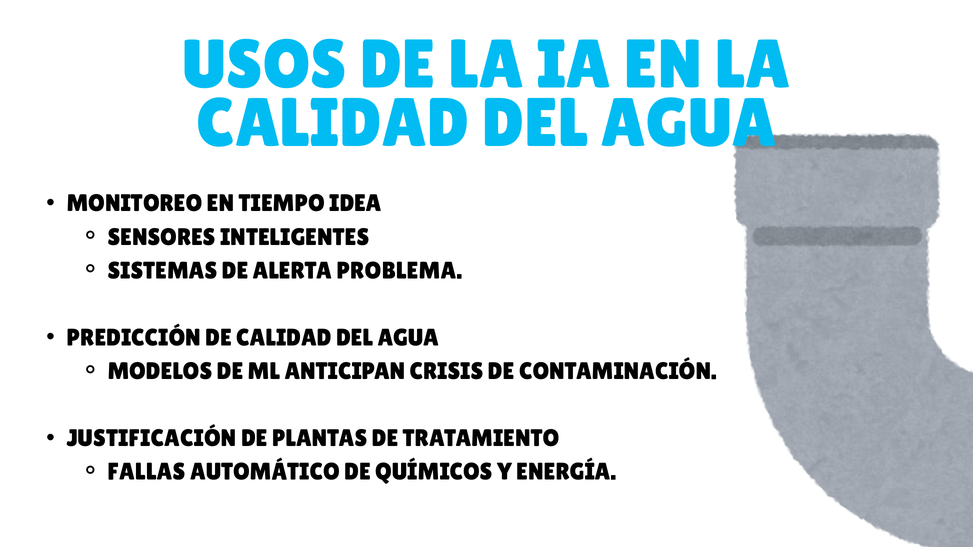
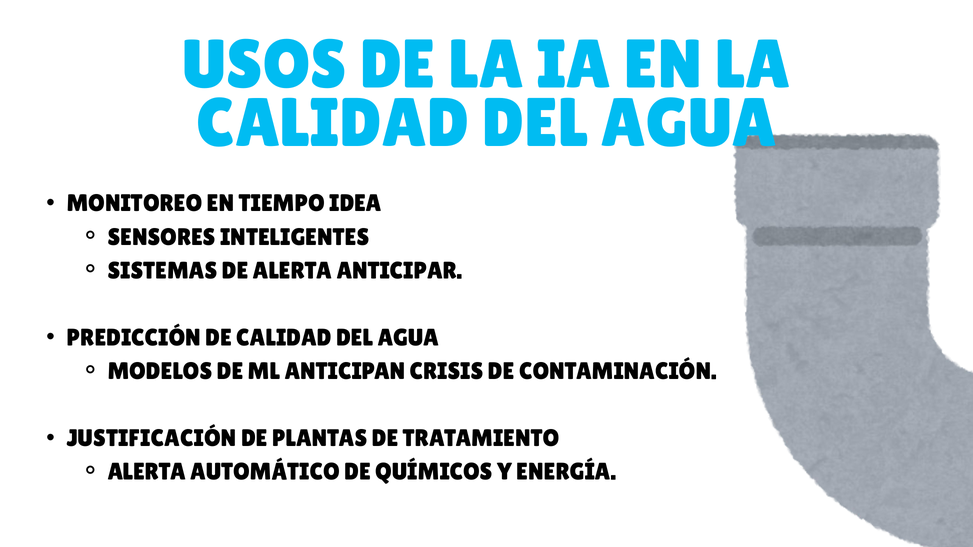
PROBLEMA: PROBLEMA -> ANTICIPAR
FALLAS at (147, 472): FALLAS -> ALERTA
